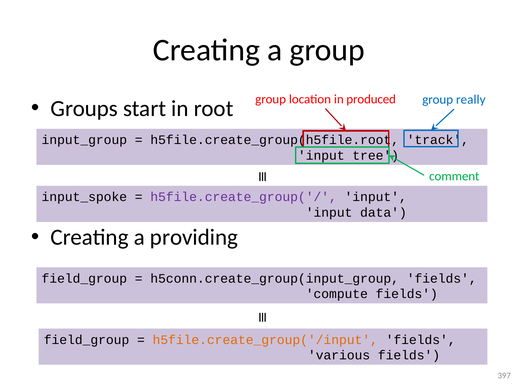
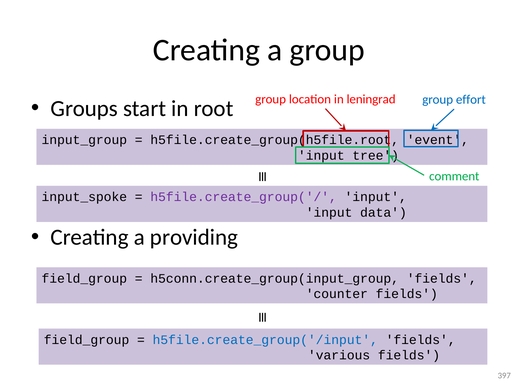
produced: produced -> leningrad
really: really -> effort
track: track -> event
compute: compute -> counter
h5file.create_group('/input colour: orange -> blue
